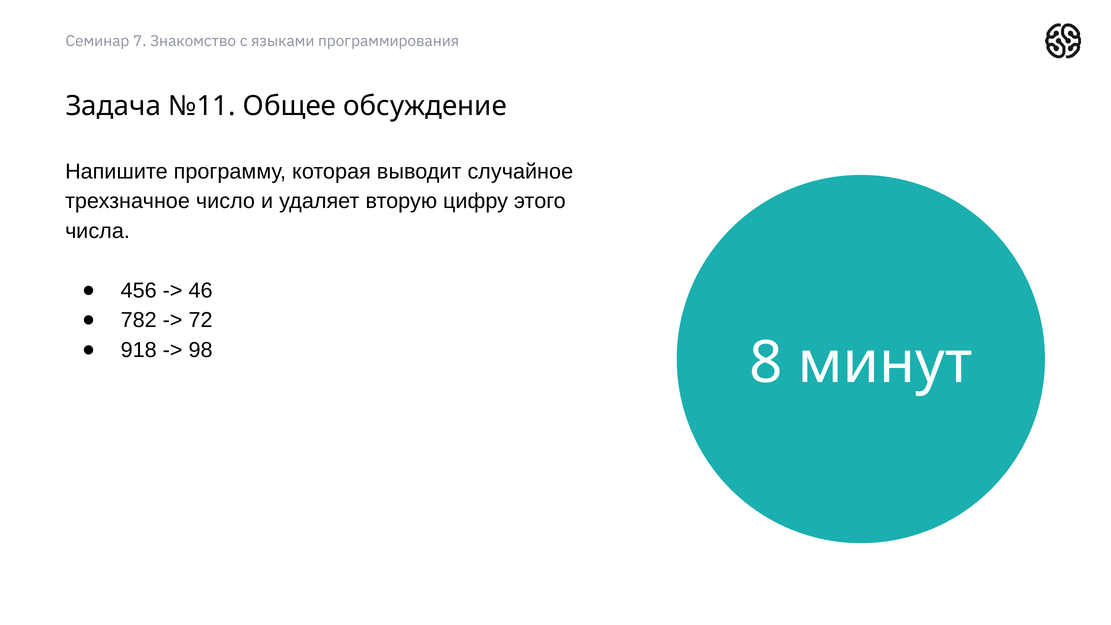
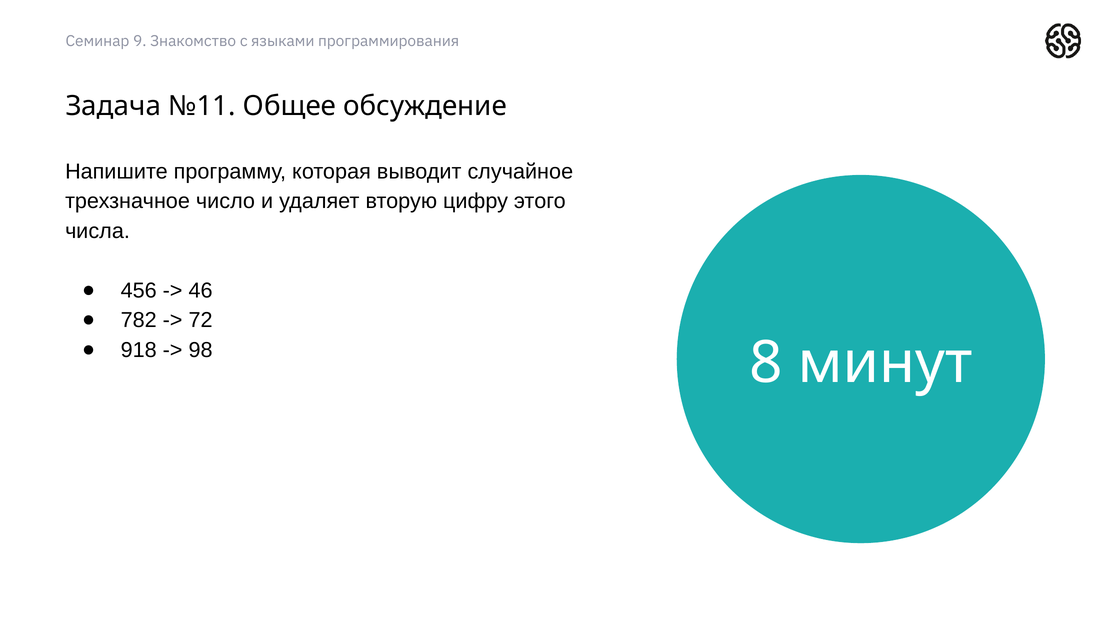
7: 7 -> 9
